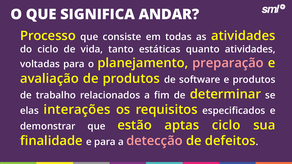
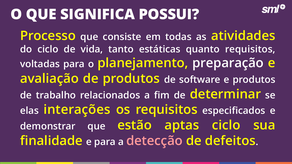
ANDAR: ANDAR -> POSSUI
quanto atividades: atividades -> requisitos
preparação colour: pink -> white
